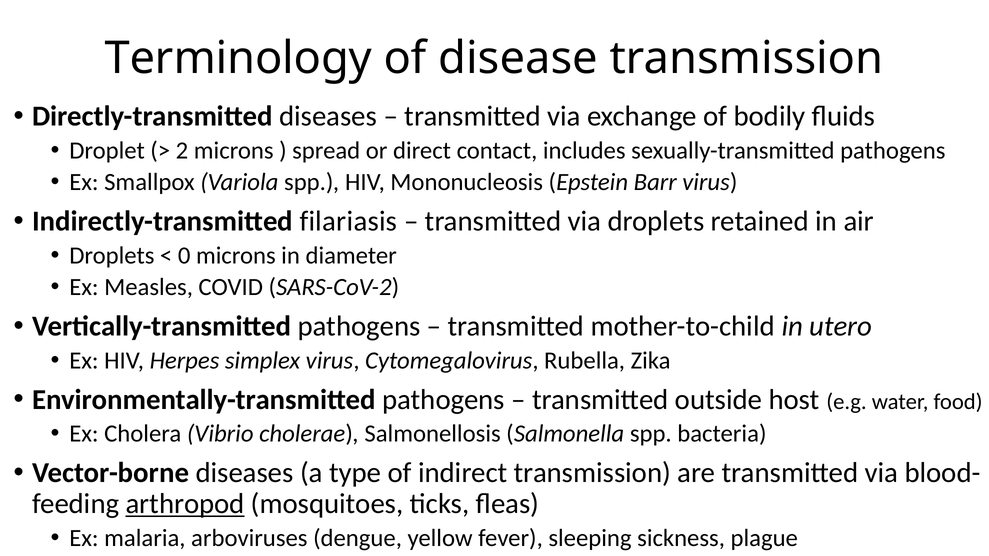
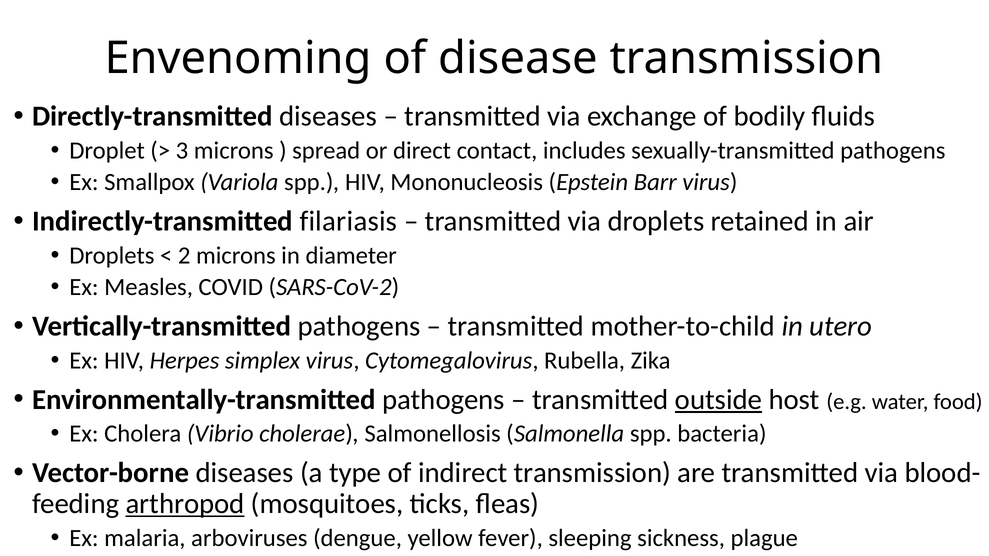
Terminology: Terminology -> Envenoming
2: 2 -> 3
0: 0 -> 2
outside underline: none -> present
